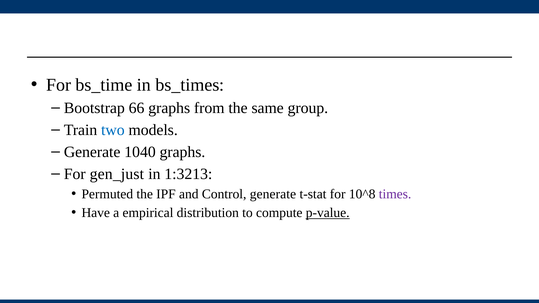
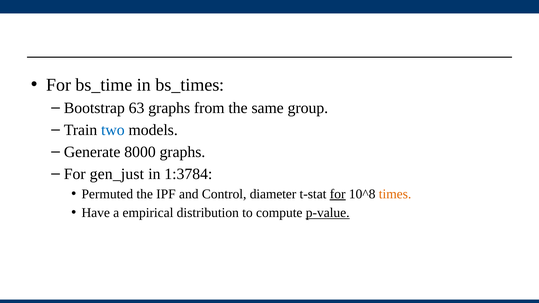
66: 66 -> 63
1040: 1040 -> 8000
1:3213: 1:3213 -> 1:3784
Control generate: generate -> diameter
for at (338, 194) underline: none -> present
times colour: purple -> orange
